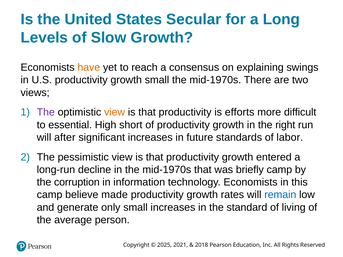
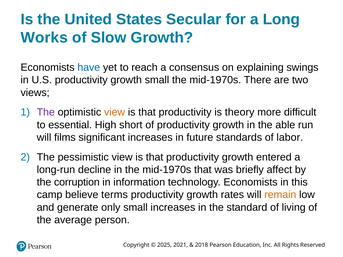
Levels: Levels -> Works
have colour: orange -> blue
efforts: efforts -> theory
right: right -> able
after: after -> films
briefly camp: camp -> affect
made: made -> terms
remain colour: blue -> orange
